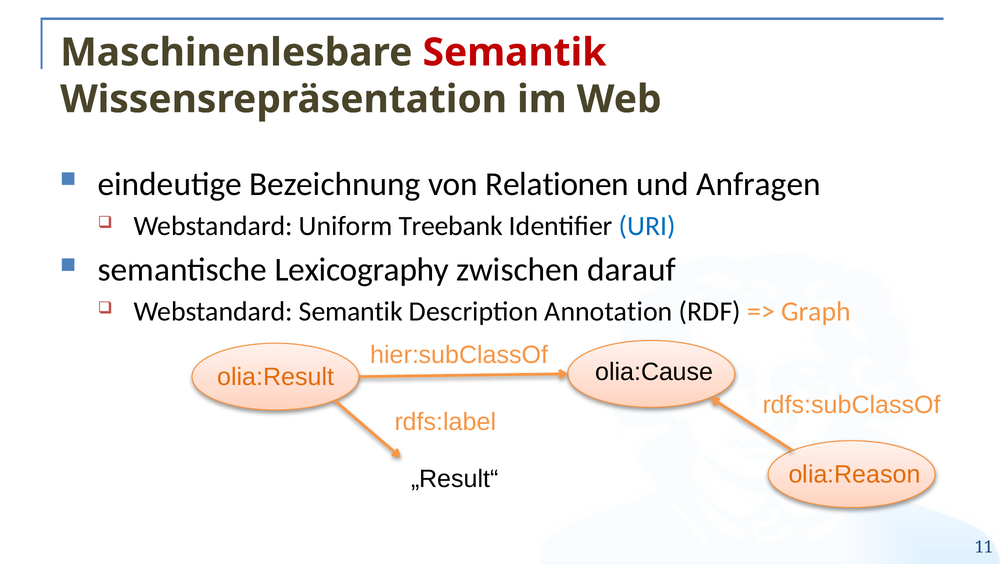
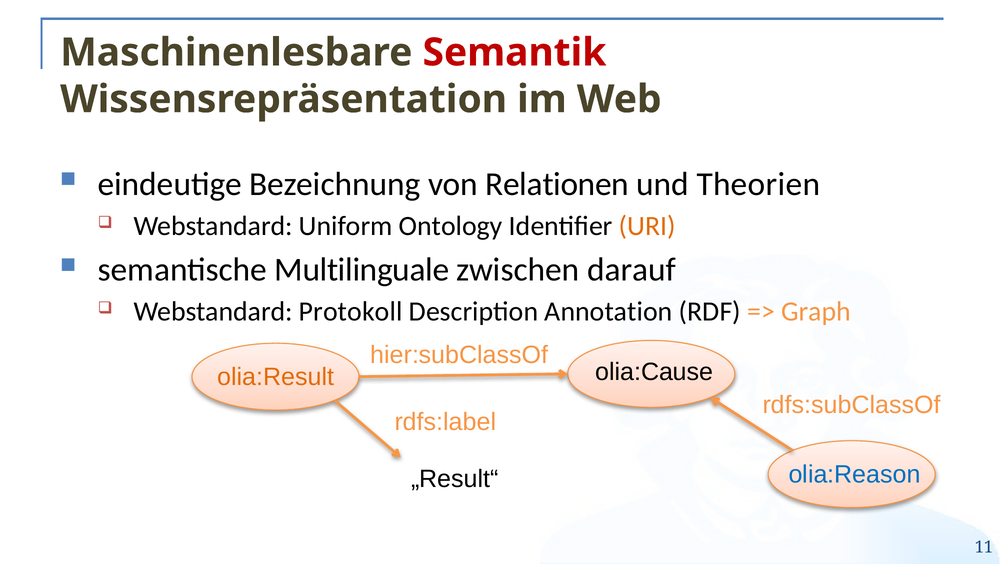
Anfragen: Anfragen -> Theorien
Treebank: Treebank -> Ontology
URI colour: blue -> orange
Lexicography: Lexicography -> Multilinguale
Webstandard Semantik: Semantik -> Protokoll
olia:Reason colour: orange -> blue
